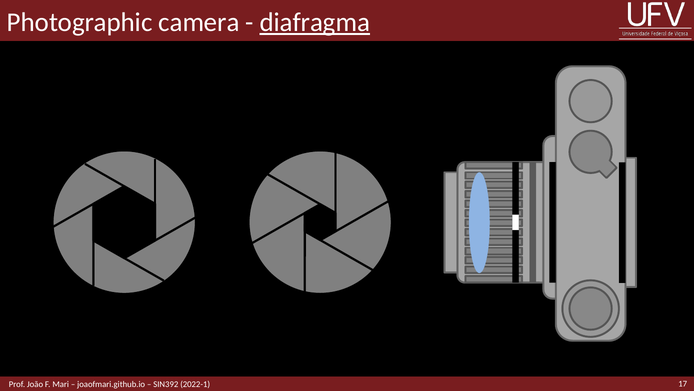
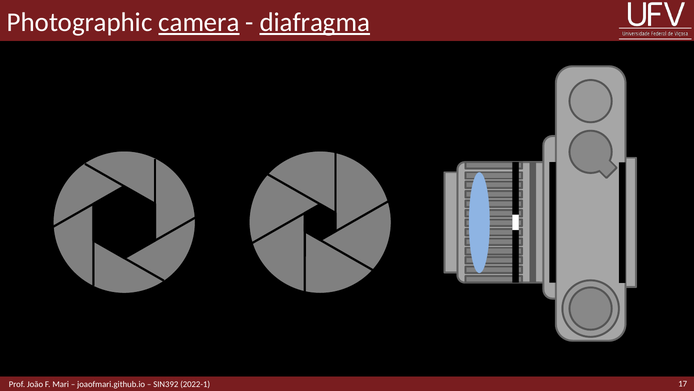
camera underline: none -> present
